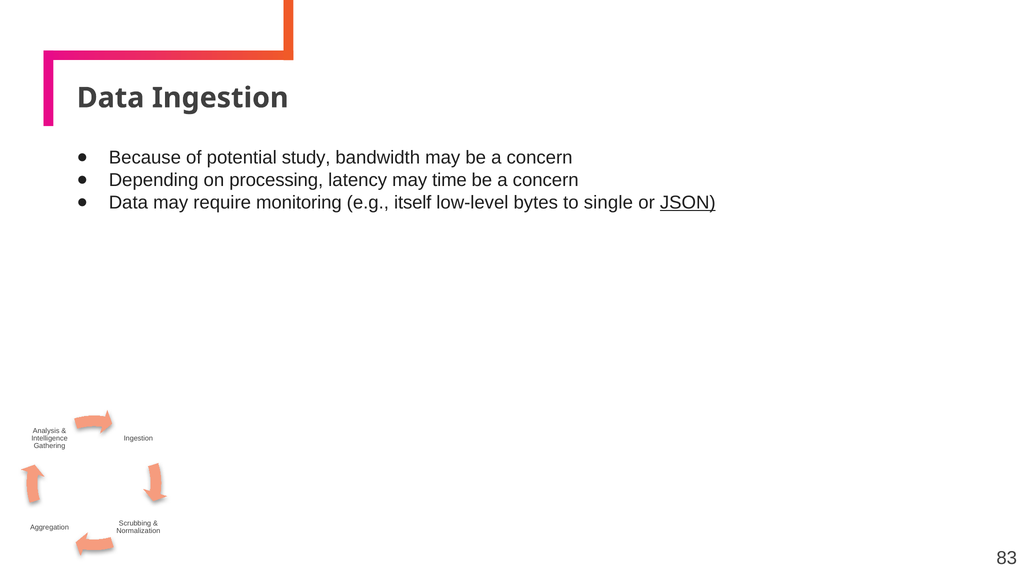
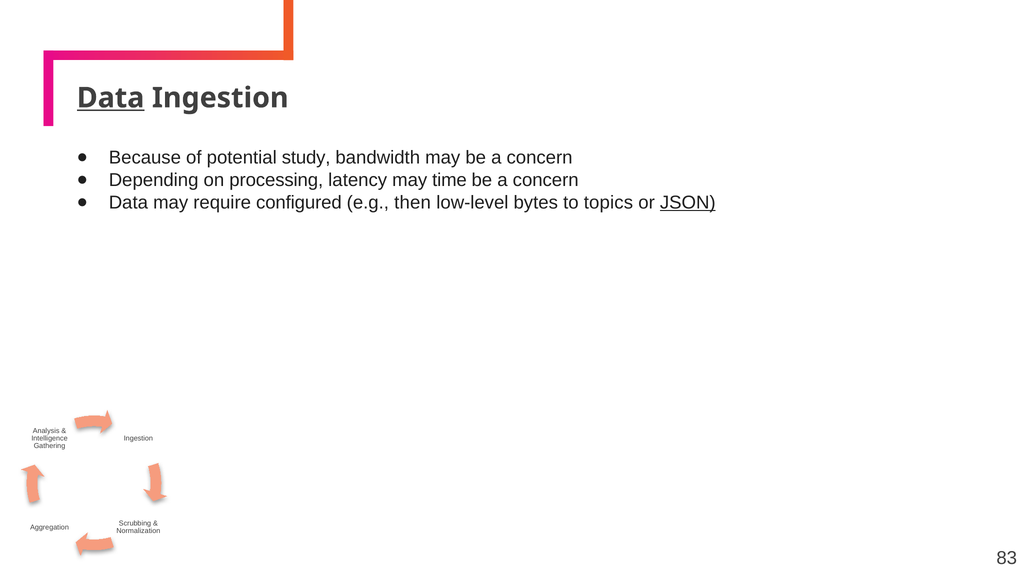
Data at (111, 98) underline: none -> present
monitoring: monitoring -> configured
itself: itself -> then
single: single -> topics
